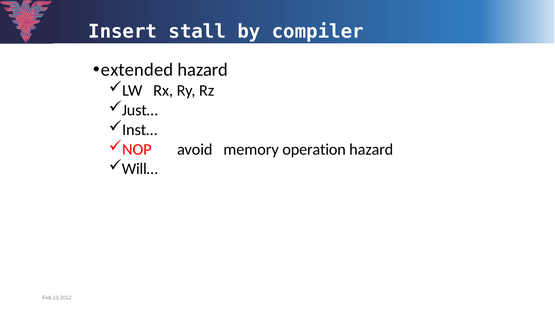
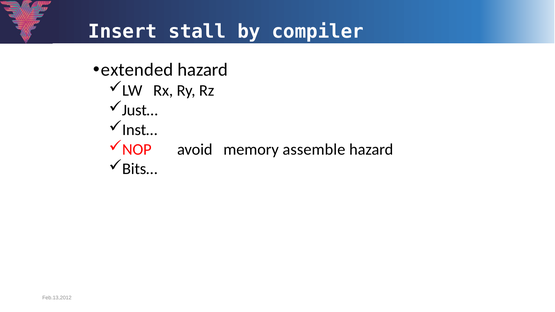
operation: operation -> assemble
Will…: Will… -> Bits…
